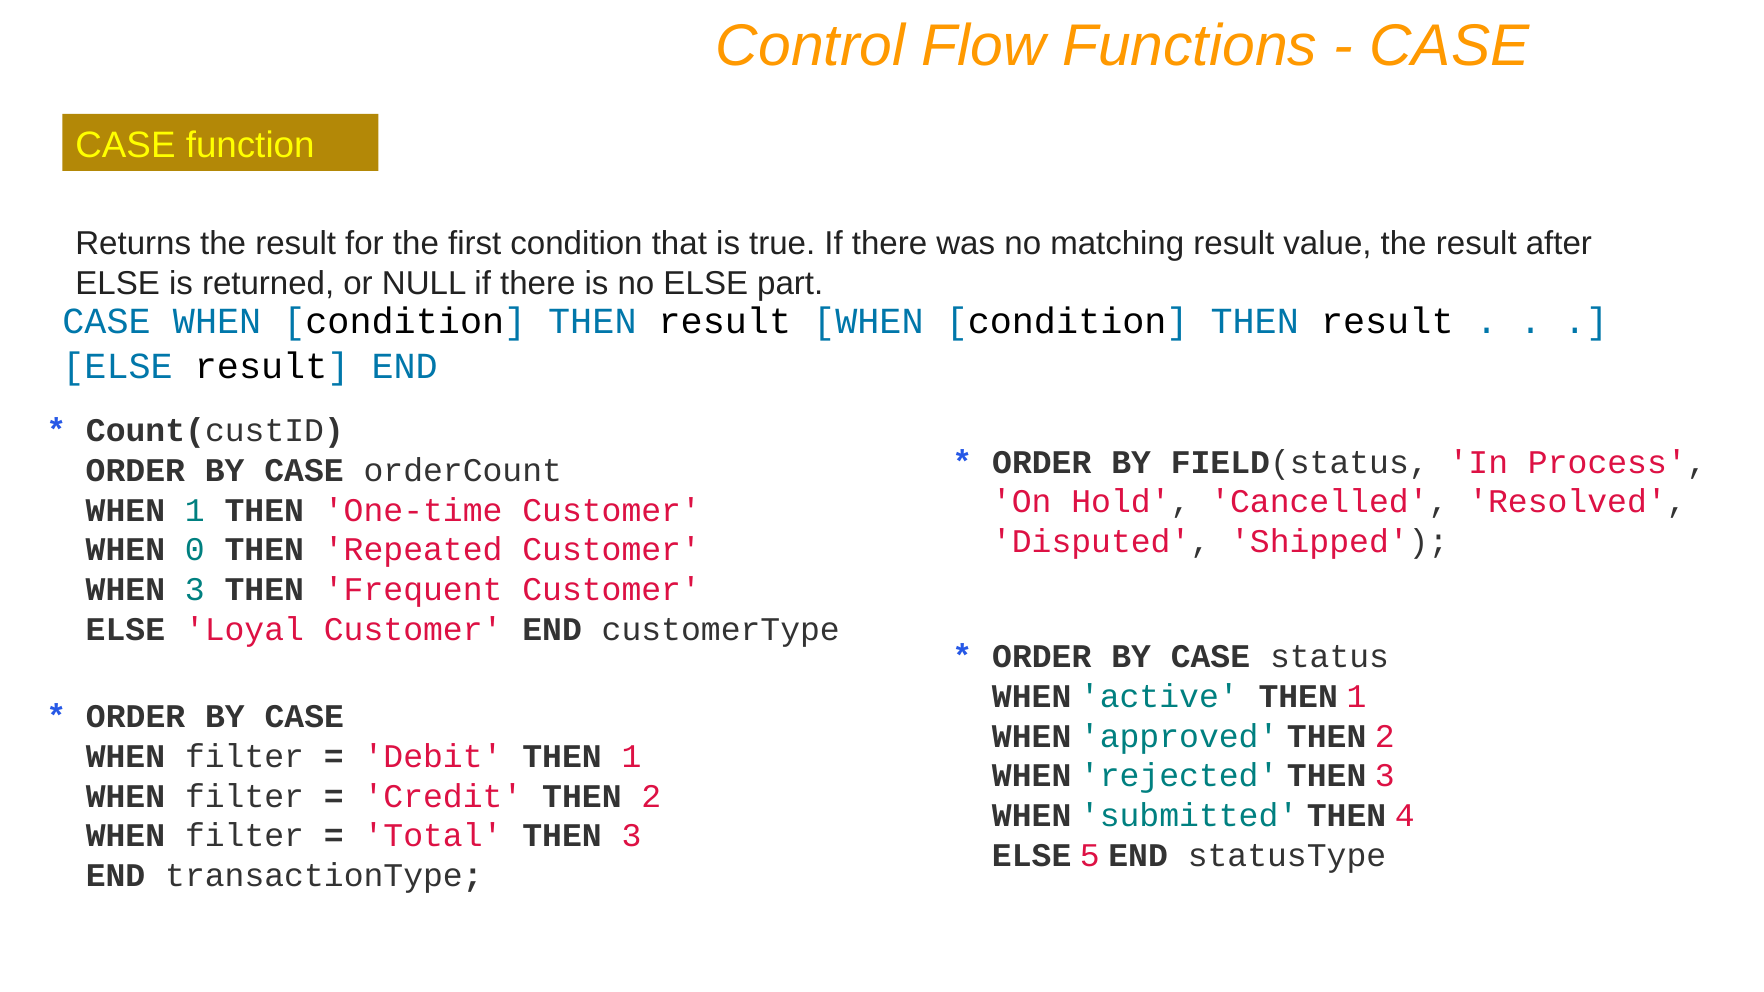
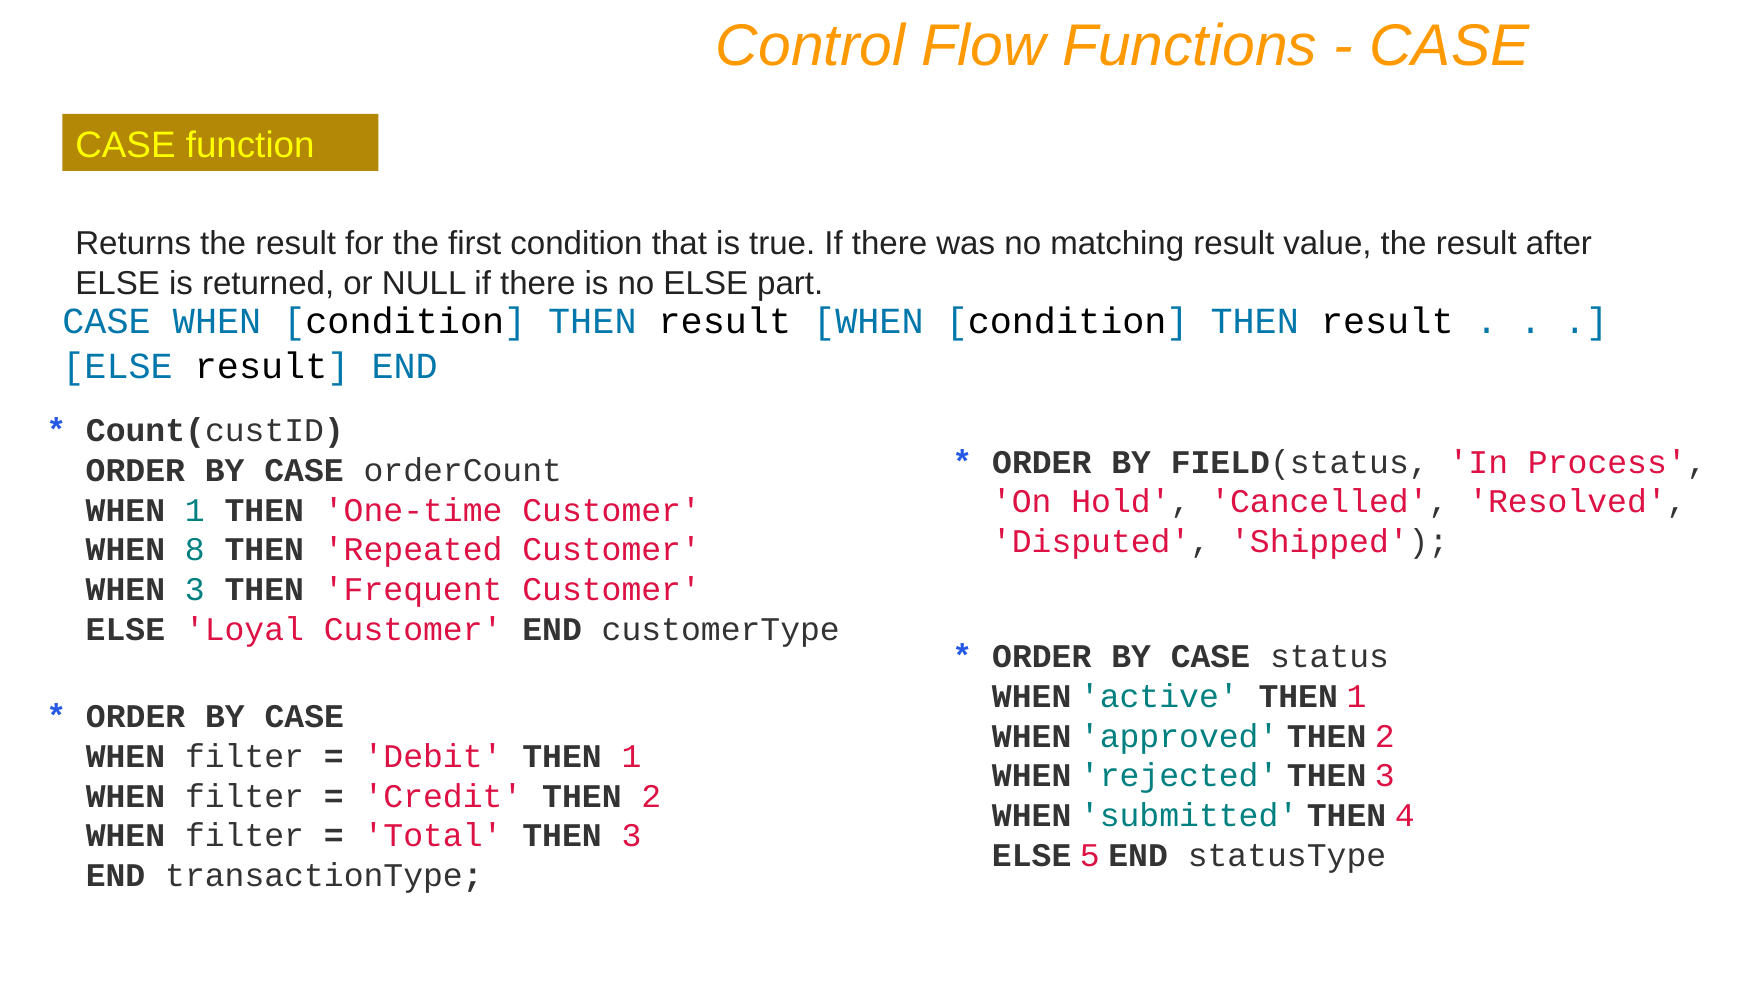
0: 0 -> 8
